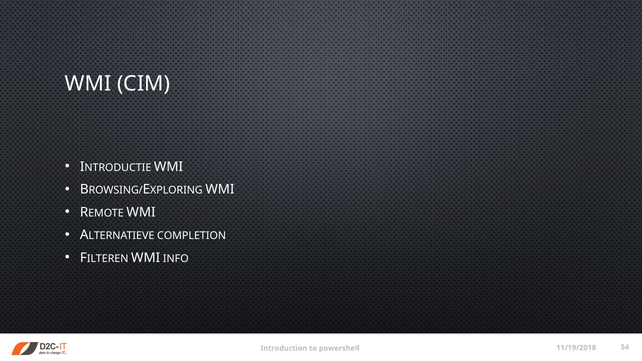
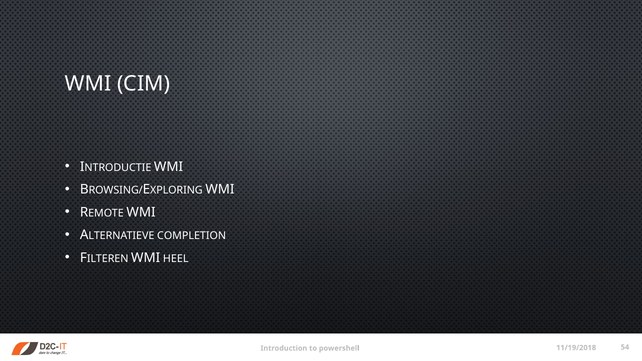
INFO: INFO -> HEEL
